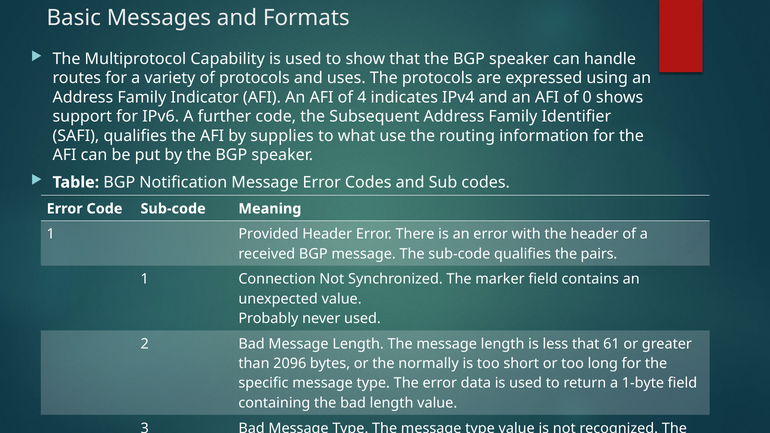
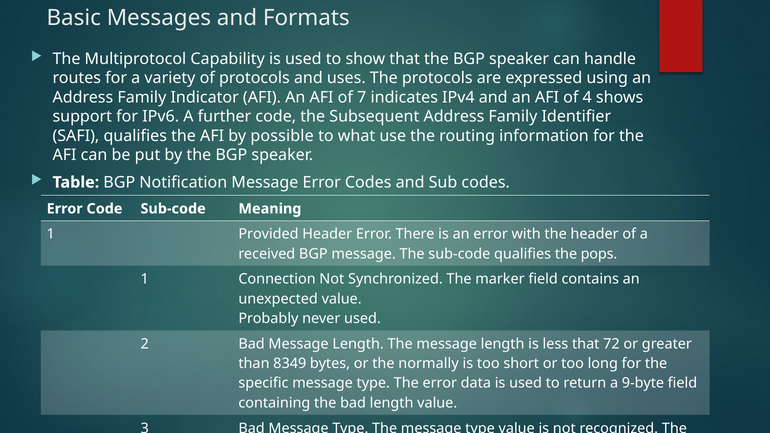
4: 4 -> 7
0: 0 -> 4
supplies: supplies -> possible
pairs: pairs -> pops
61: 61 -> 72
2096: 2096 -> 8349
1-byte: 1-byte -> 9-byte
